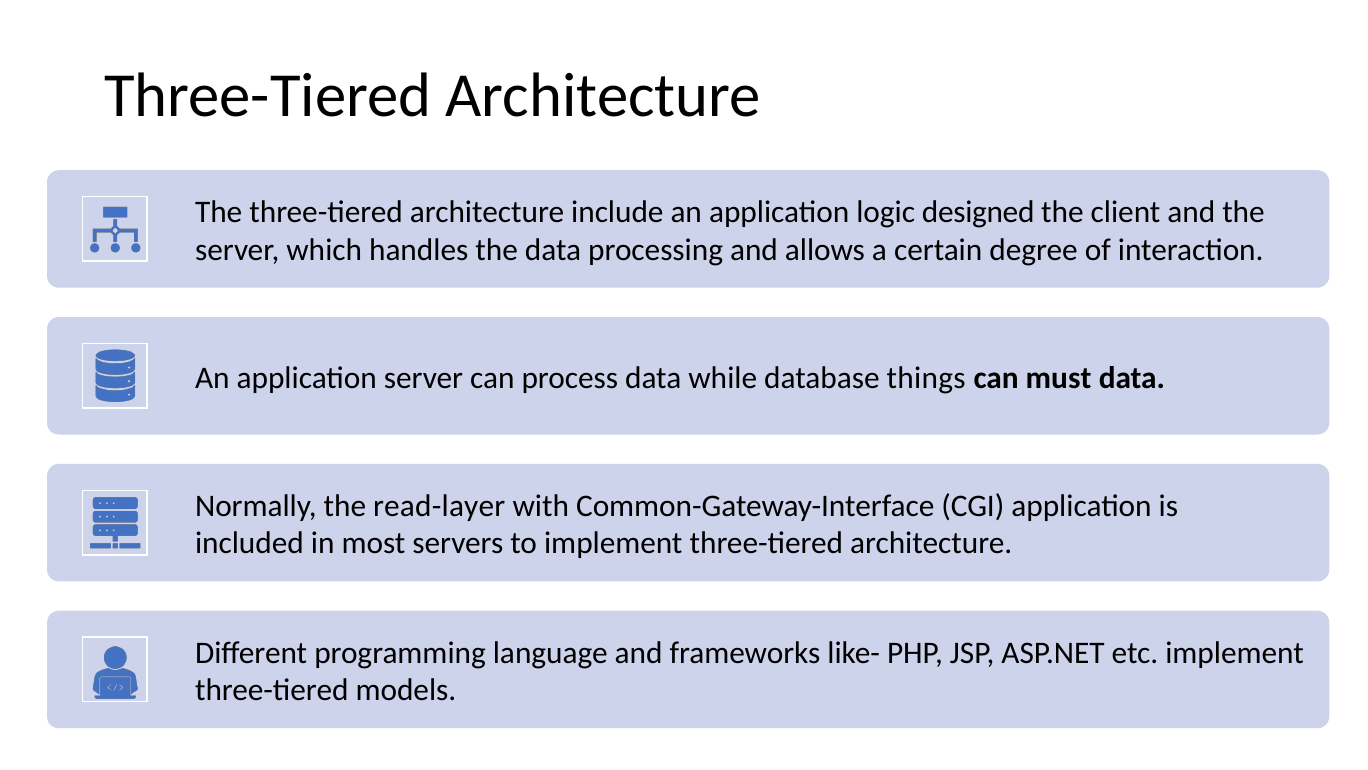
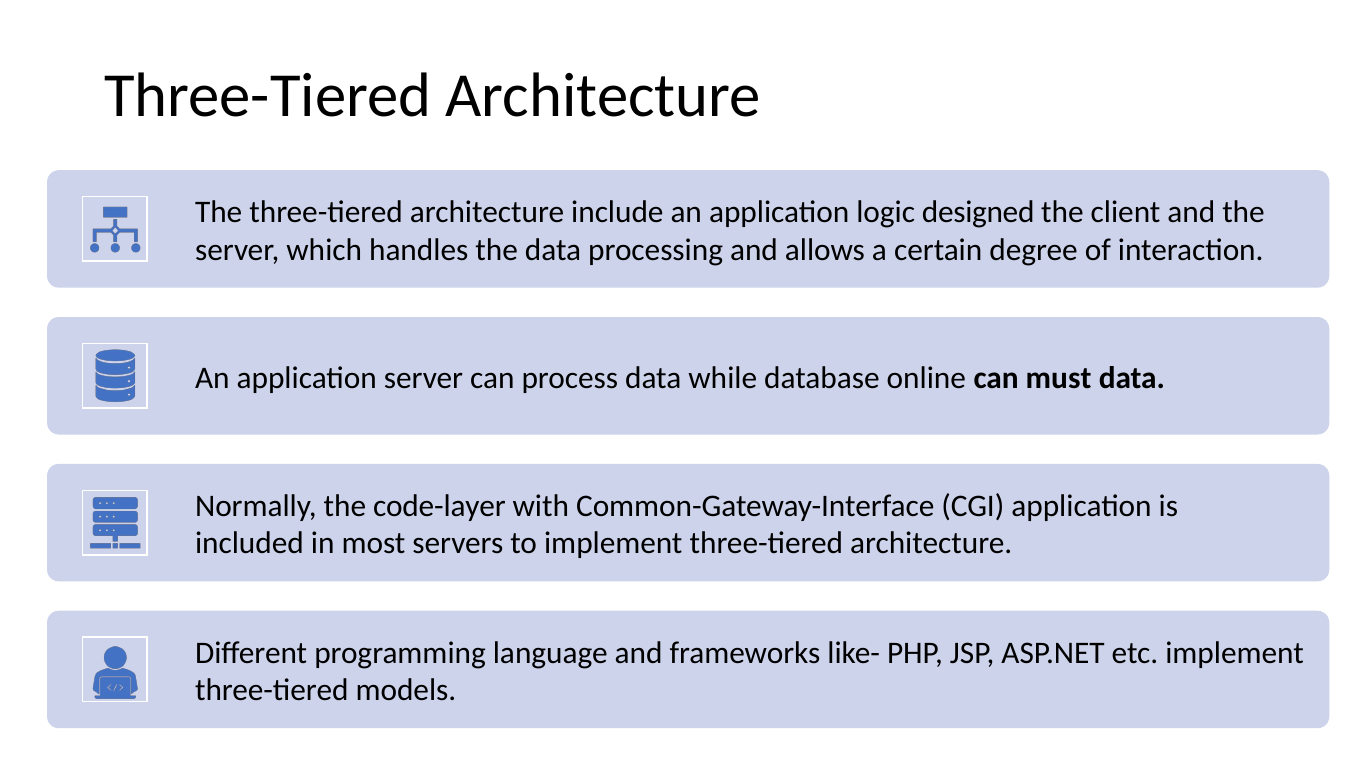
things: things -> online
read-layer: read-layer -> code-layer
